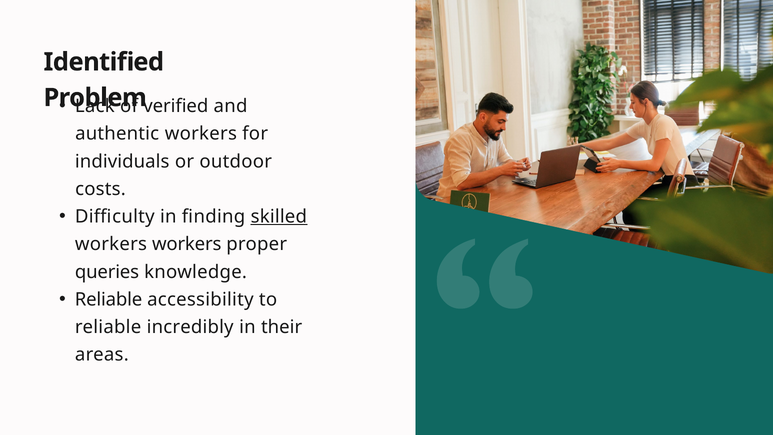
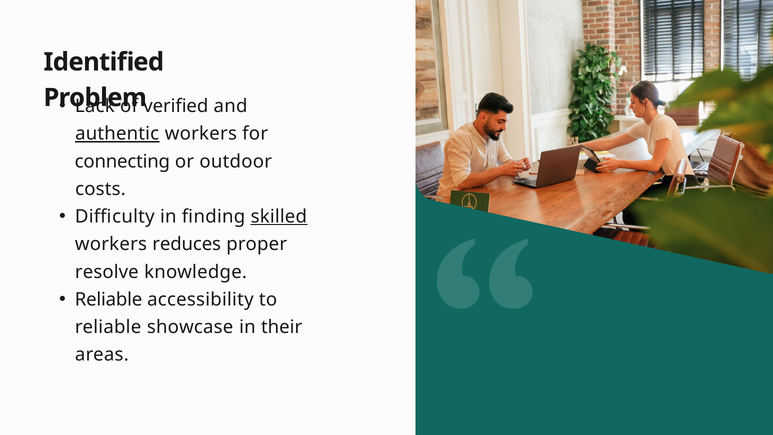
authentic underline: none -> present
individuals: individuals -> connecting
workers workers: workers -> reduces
queries: queries -> resolve
incredibly: incredibly -> showcase
